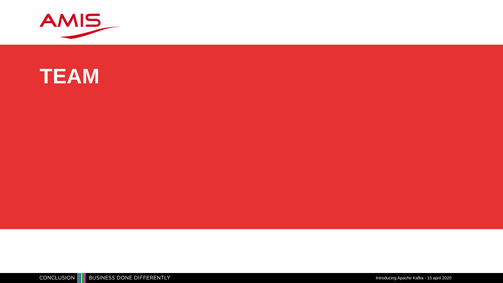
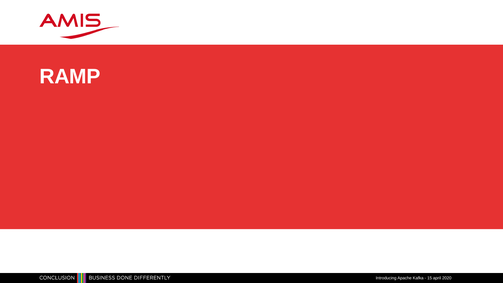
TEAM: TEAM -> RAMP
